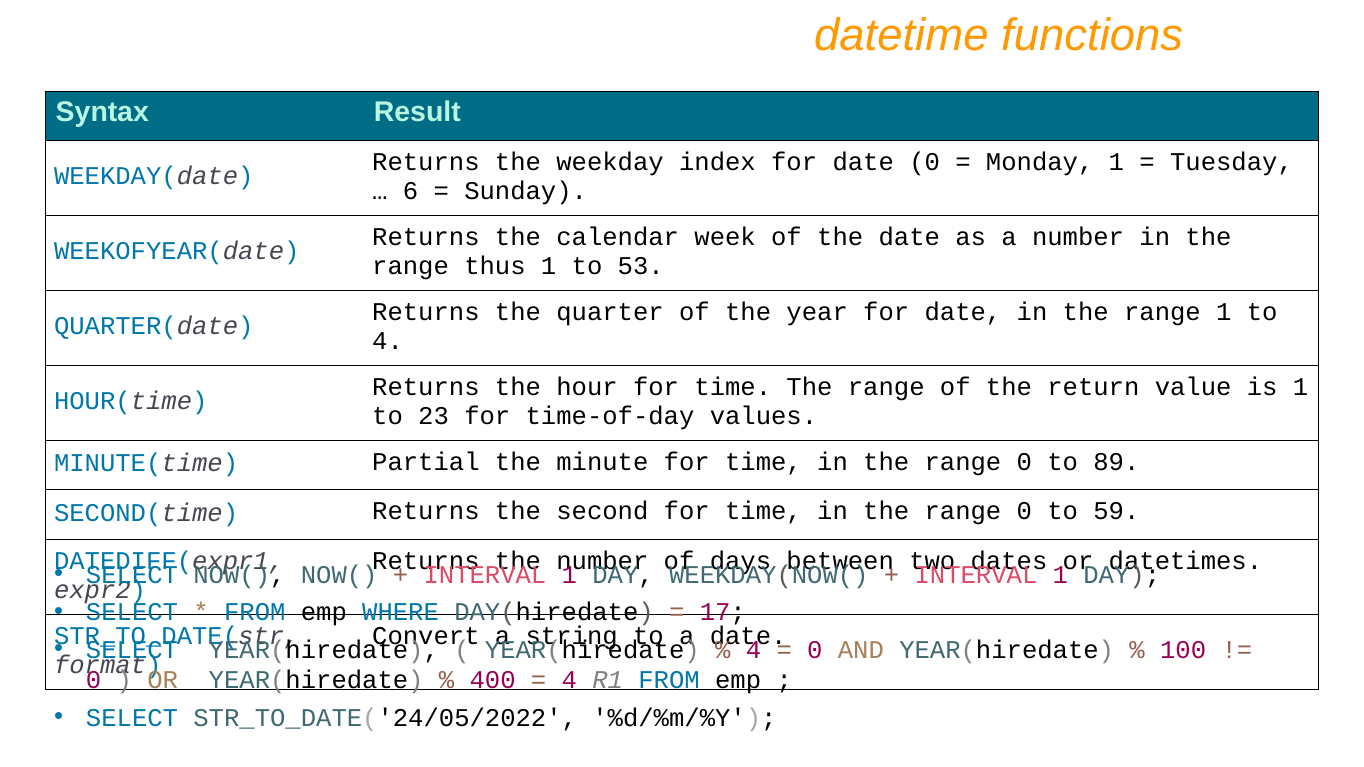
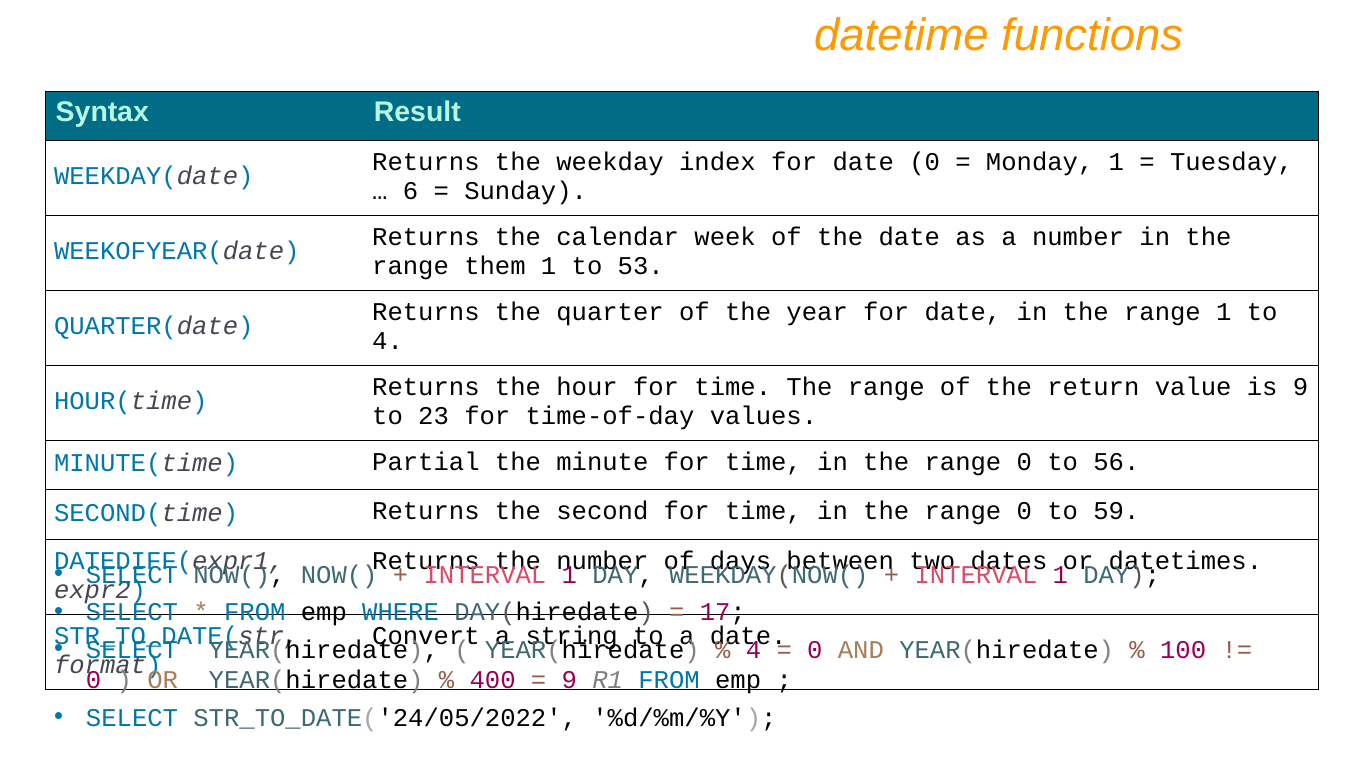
thus: thus -> them
is 1: 1 -> 9
89: 89 -> 56
4 at (569, 681): 4 -> 9
